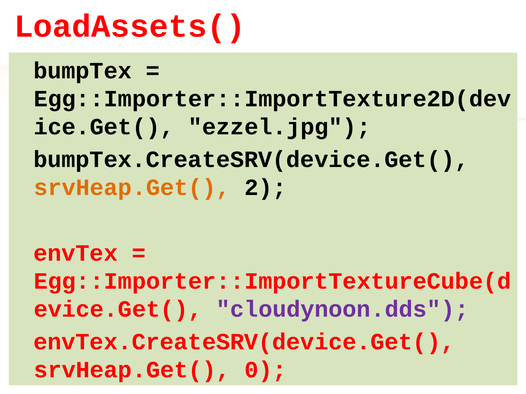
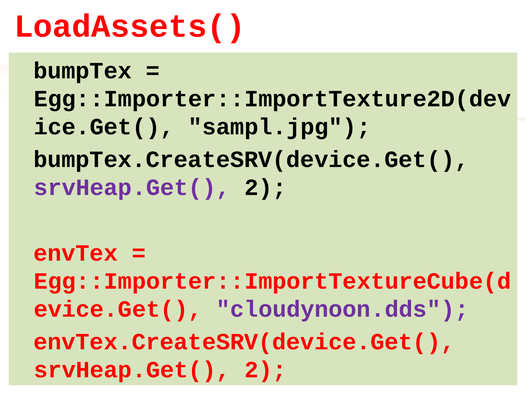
ezzel.jpg: ezzel.jpg -> sampl.jpg
srvHeap.Get( at (132, 188) colour: orange -> purple
0 at (265, 370): 0 -> 2
